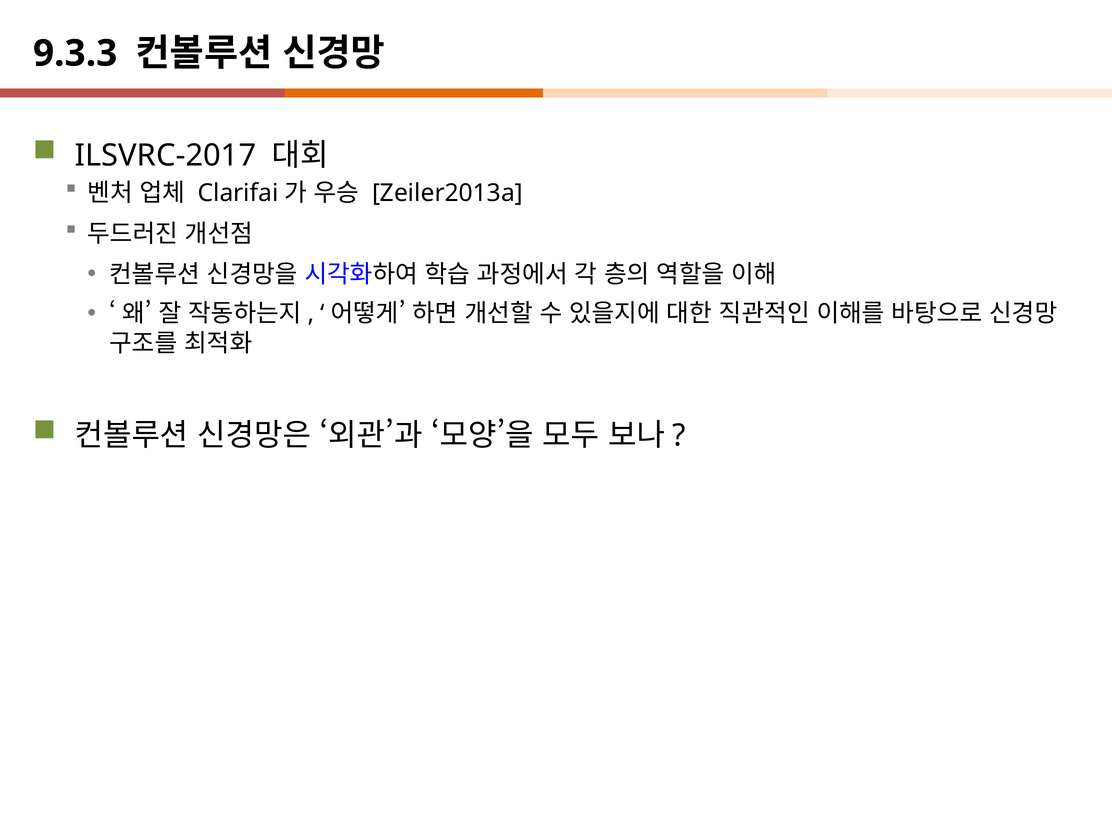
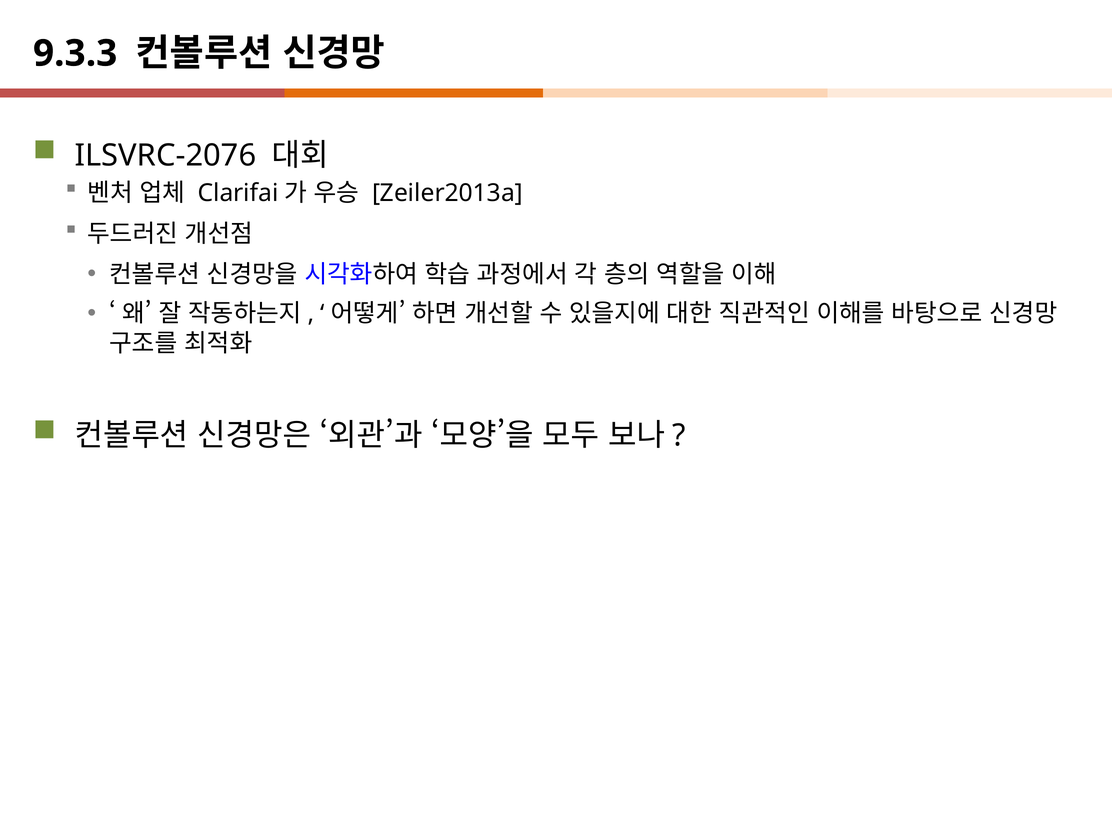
ILSVRC-2017: ILSVRC-2017 -> ILSVRC-2076
